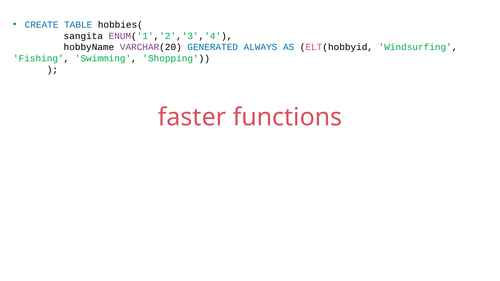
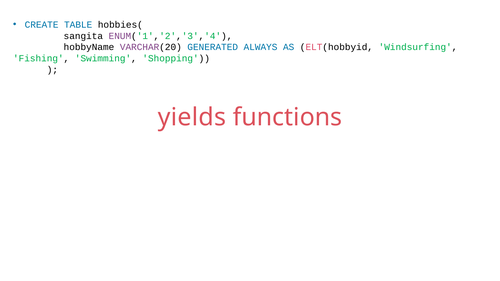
faster: faster -> yields
